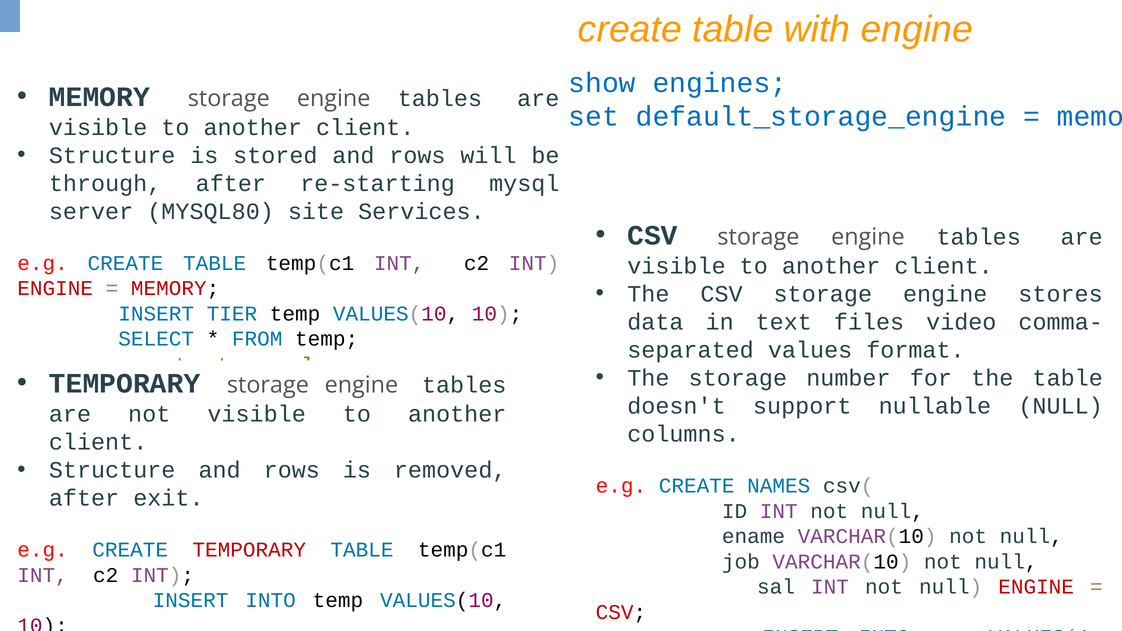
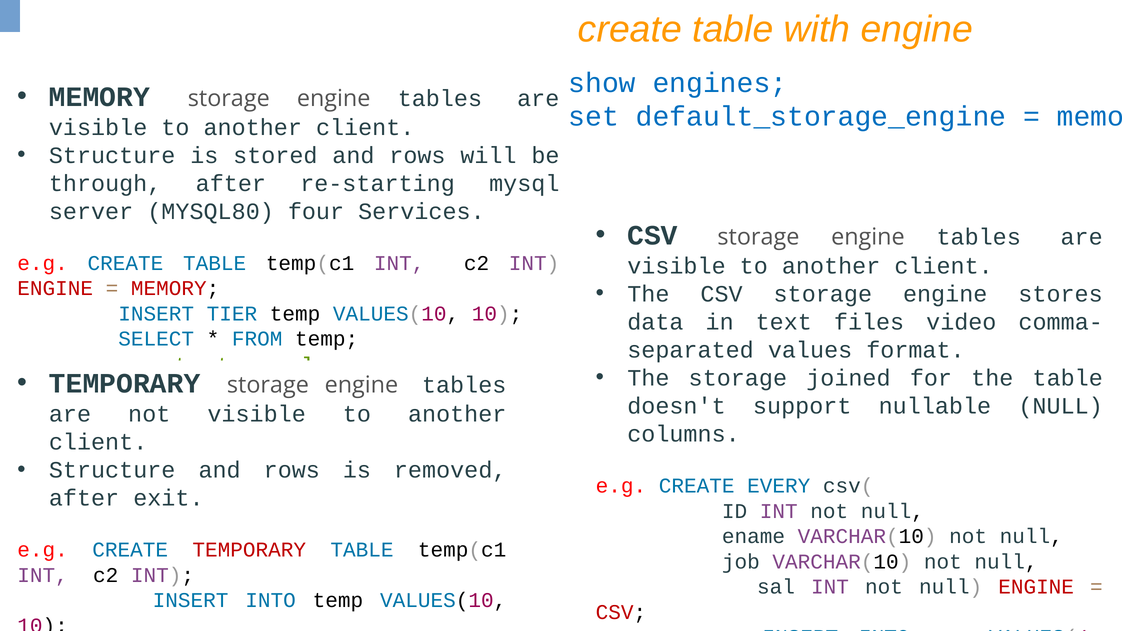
site: site -> four
number: number -> joined
NAMES: NAMES -> EVERY
